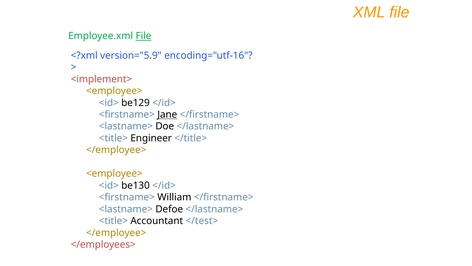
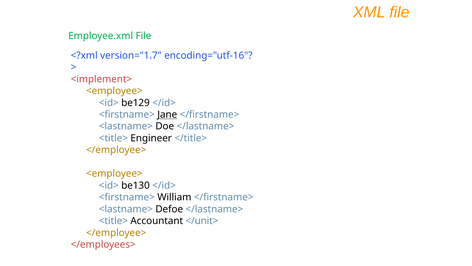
File at (143, 36) underline: present -> none
version="5.9: version="5.9 -> version="1.7
</test>: </test> -> </unit>
